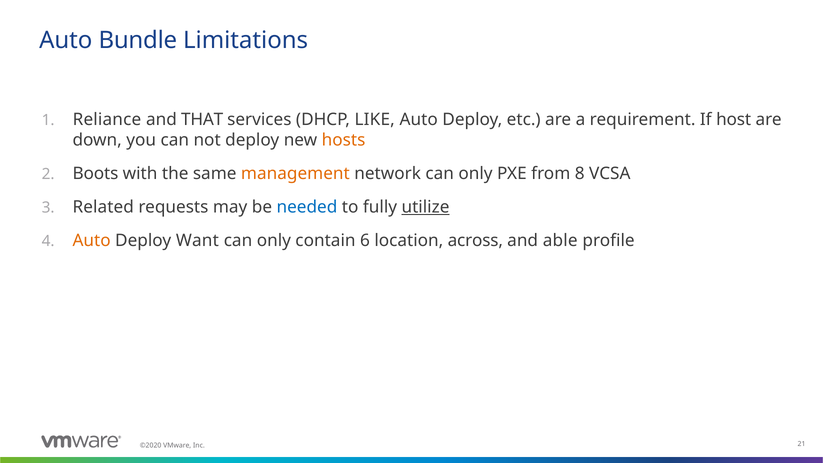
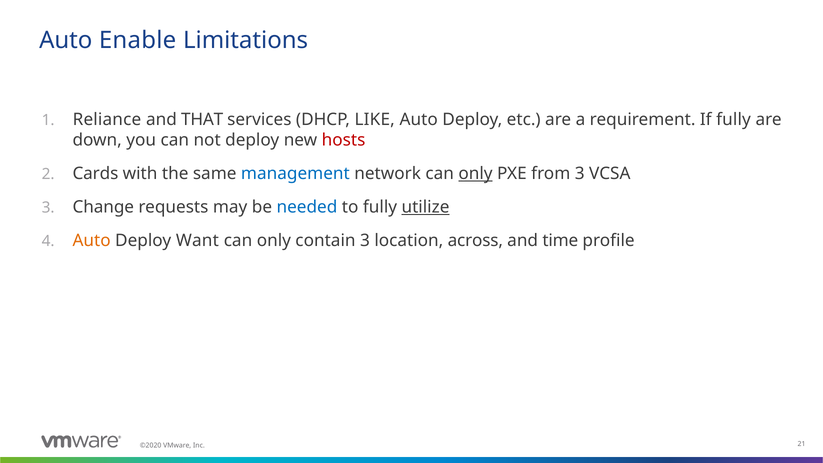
Bundle: Bundle -> Enable
If host: host -> fully
hosts colour: orange -> red
Boots: Boots -> Cards
management colour: orange -> blue
only at (476, 174) underline: none -> present
from 8: 8 -> 3
Related: Related -> Change
contain 6: 6 -> 3
able: able -> time
